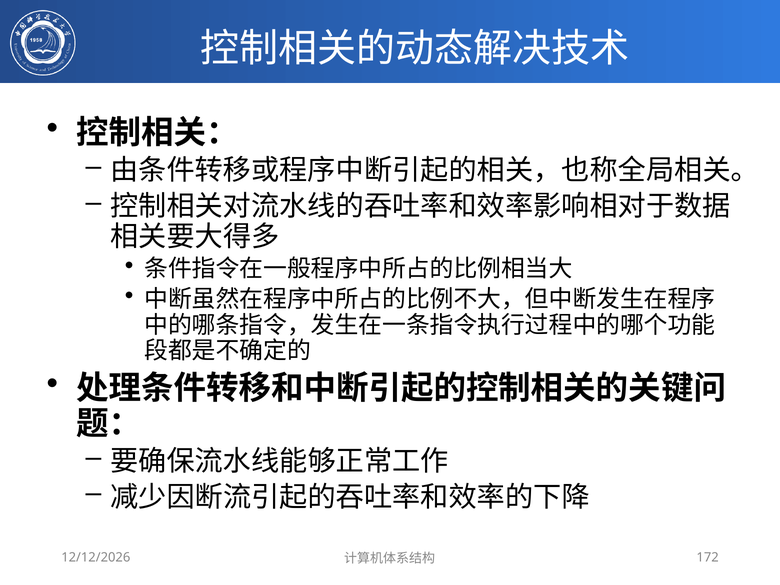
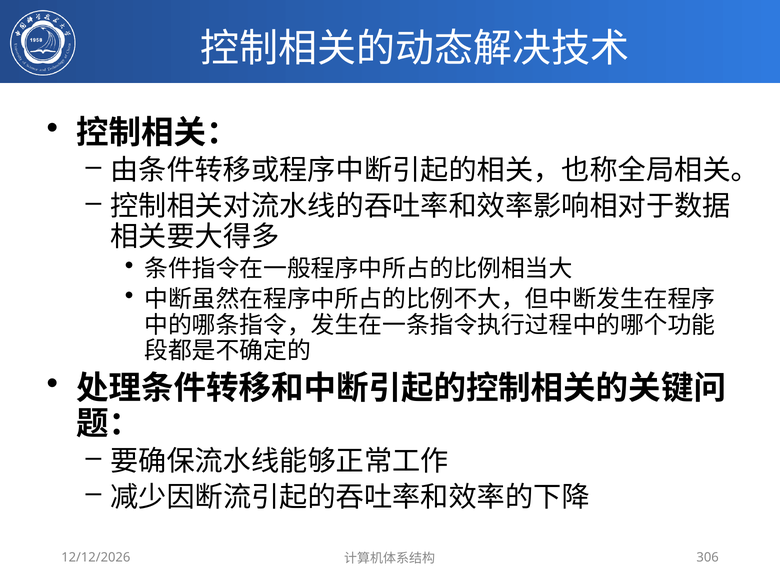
172: 172 -> 306
